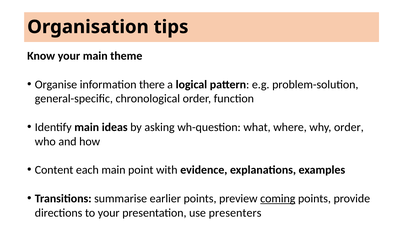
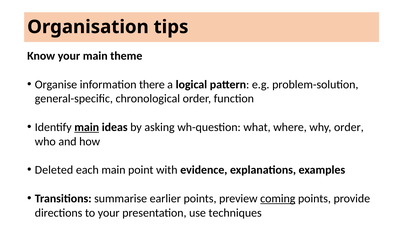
main at (87, 127) underline: none -> present
Content: Content -> Deleted
presenters: presenters -> techniques
